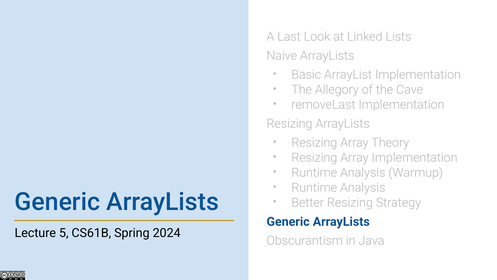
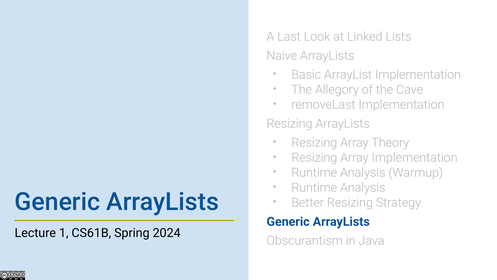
5: 5 -> 1
